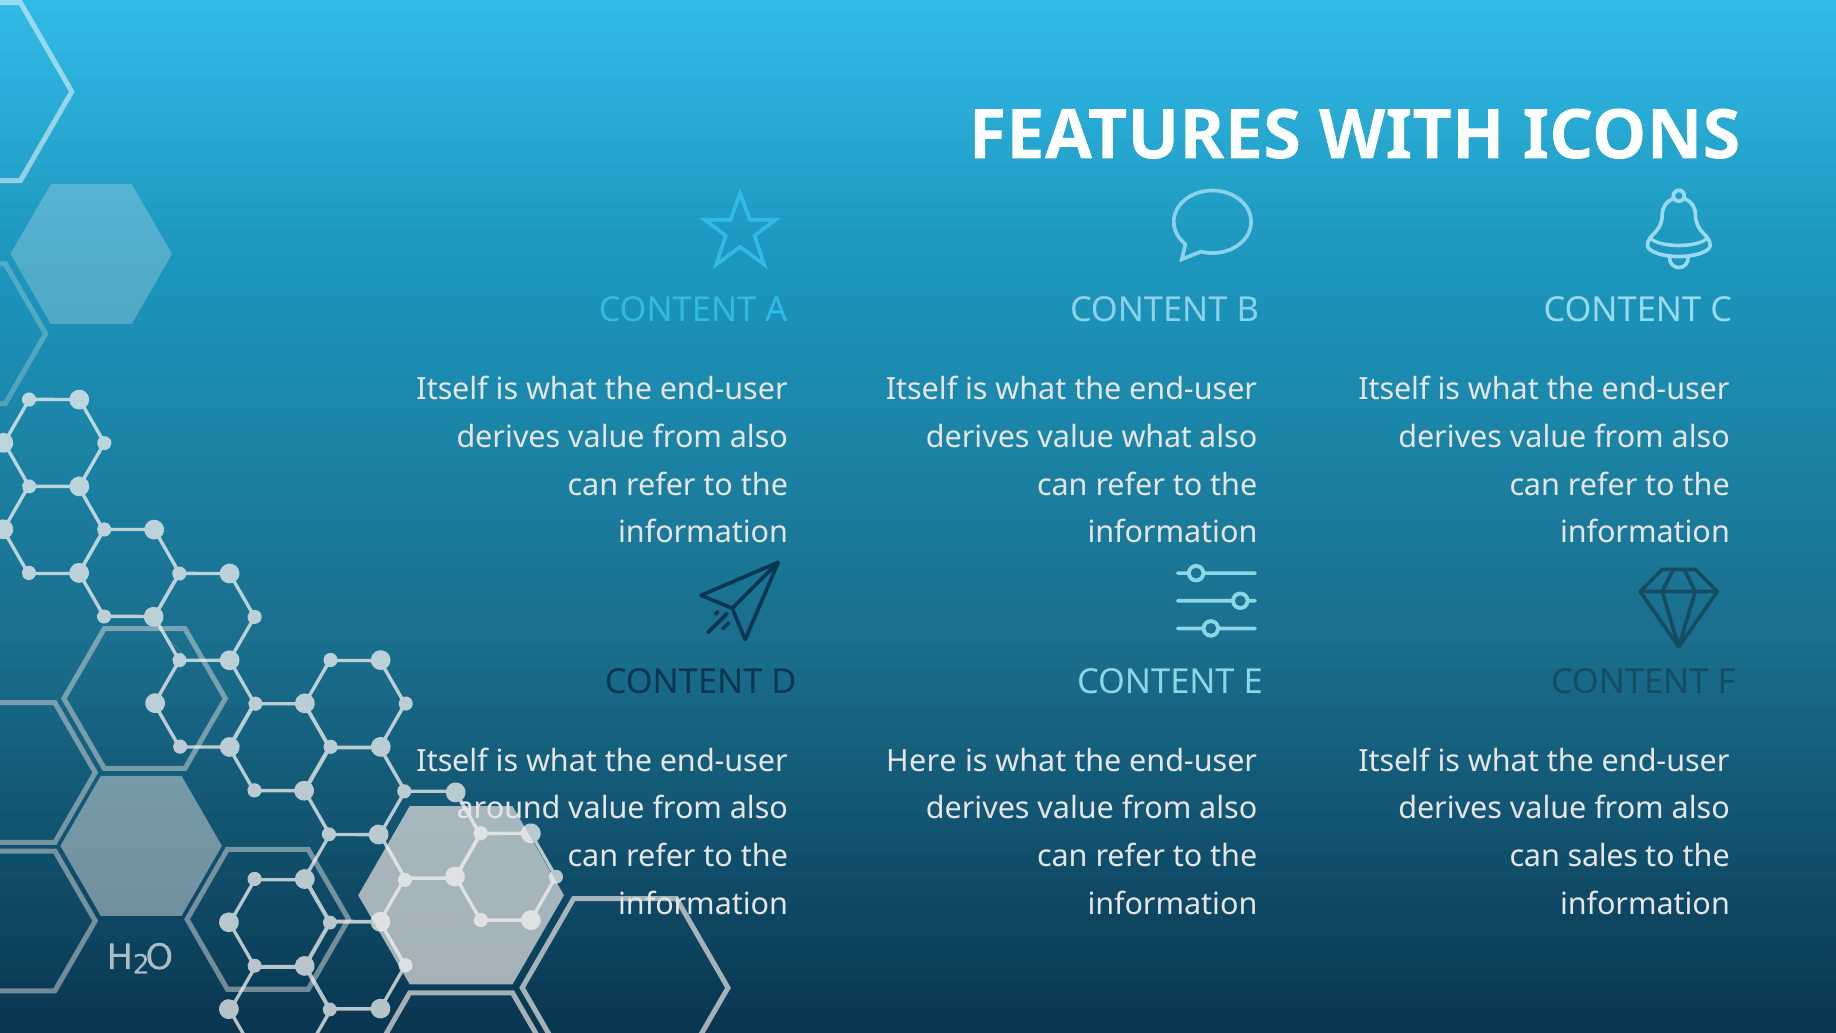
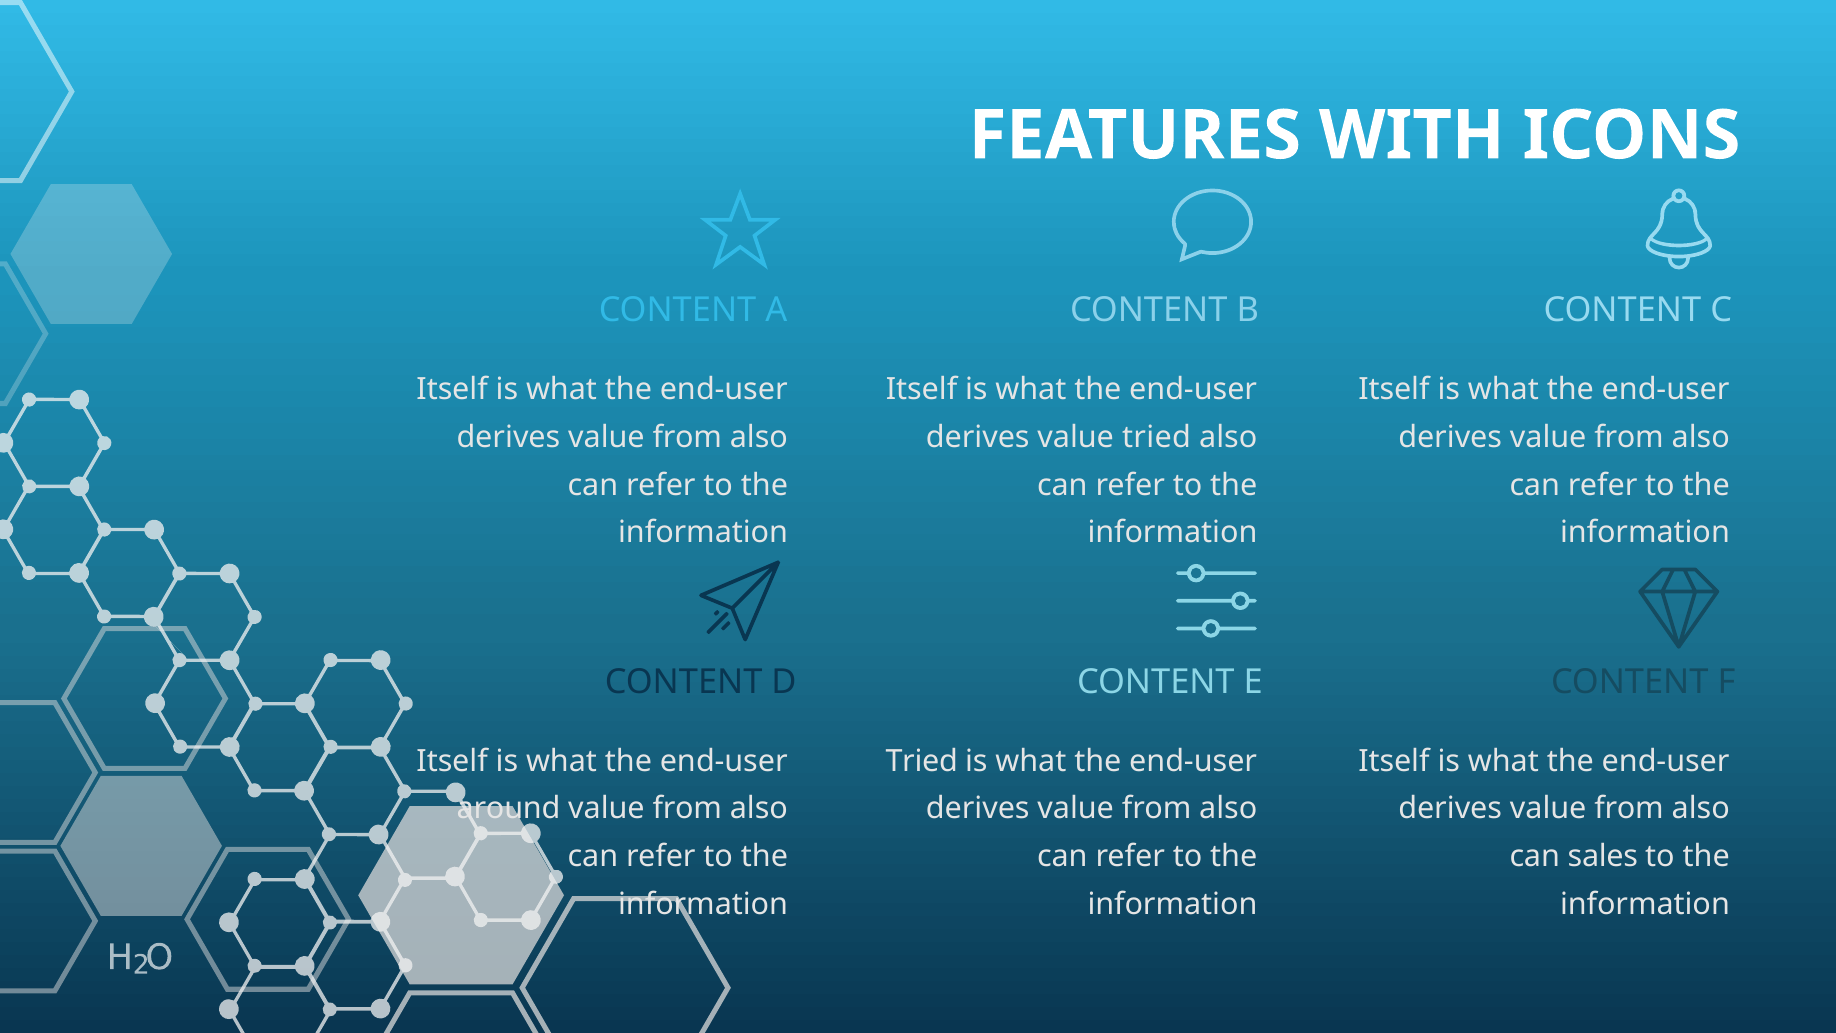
value what: what -> tried
Here at (921, 761): Here -> Tried
